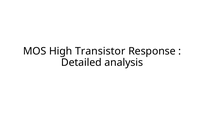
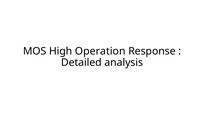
Transistor: Transistor -> Operation
